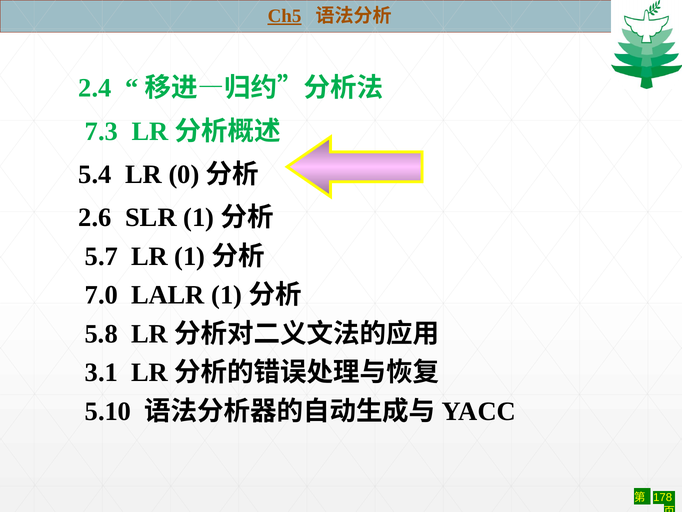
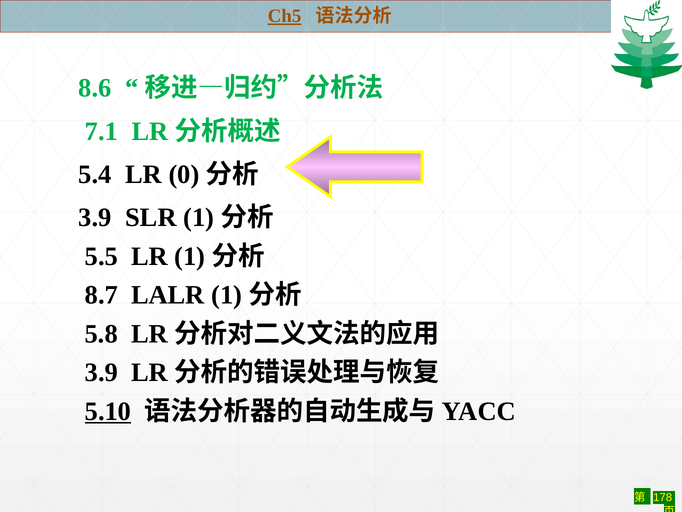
2.4: 2.4 -> 8.6
7.3: 7.3 -> 7.1
2.6 at (95, 217): 2.6 -> 3.9
5.7: 5.7 -> 5.5
7.0: 7.0 -> 8.7
3.1 at (101, 372): 3.1 -> 3.9
5.10 underline: none -> present
